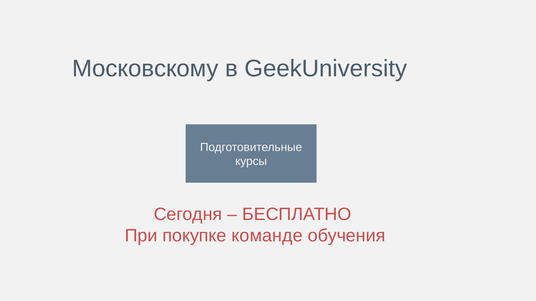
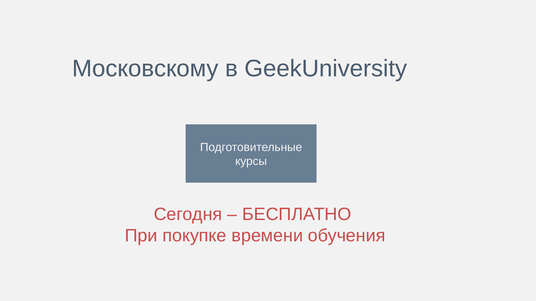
команде: команде -> времени
